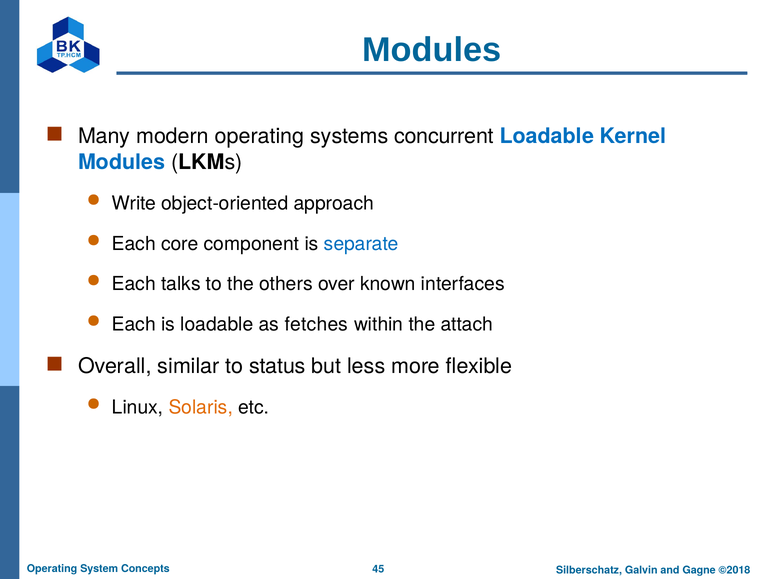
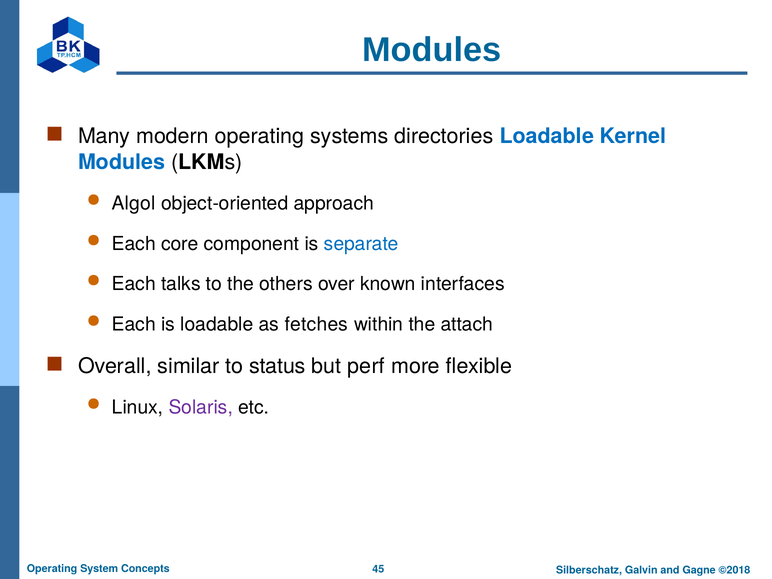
concurrent: concurrent -> directories
Write: Write -> Algol
less: less -> perf
Solaris colour: orange -> purple
